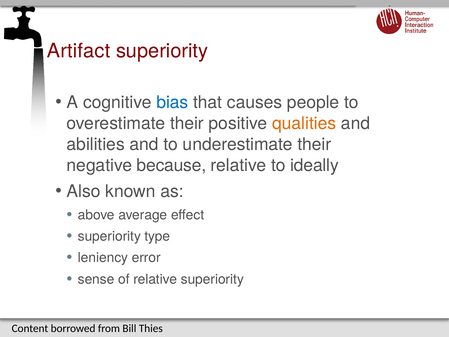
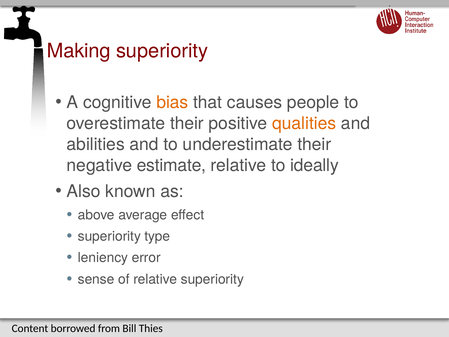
Artifact: Artifact -> Making
bias colour: blue -> orange
because: because -> estimate
